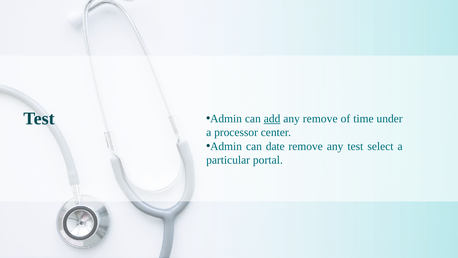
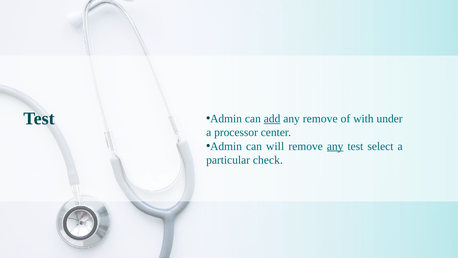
time: time -> with
date: date -> will
any at (335, 146) underline: none -> present
portal: portal -> check
